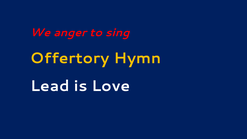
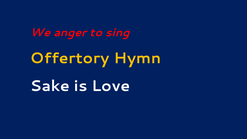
Lead: Lead -> Sake
